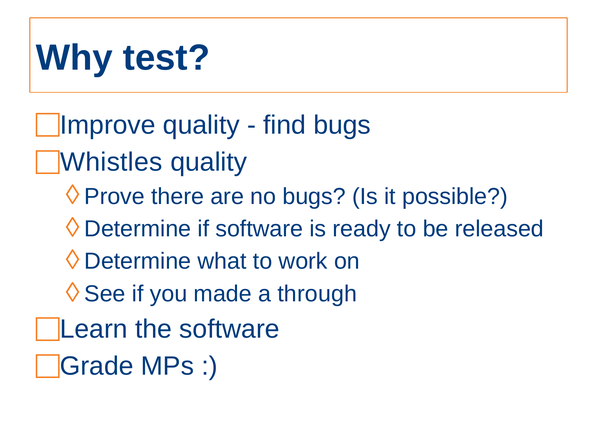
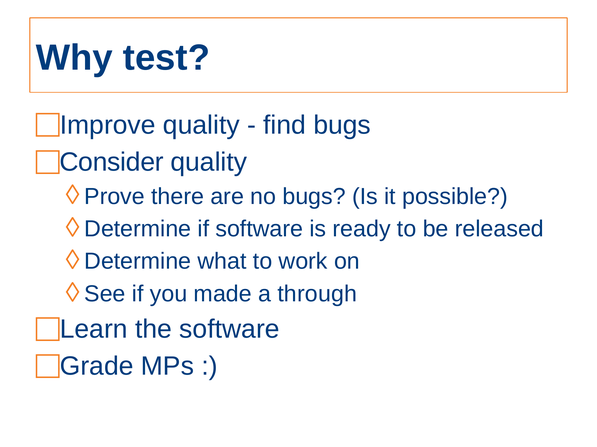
Whistles: Whistles -> Consider
